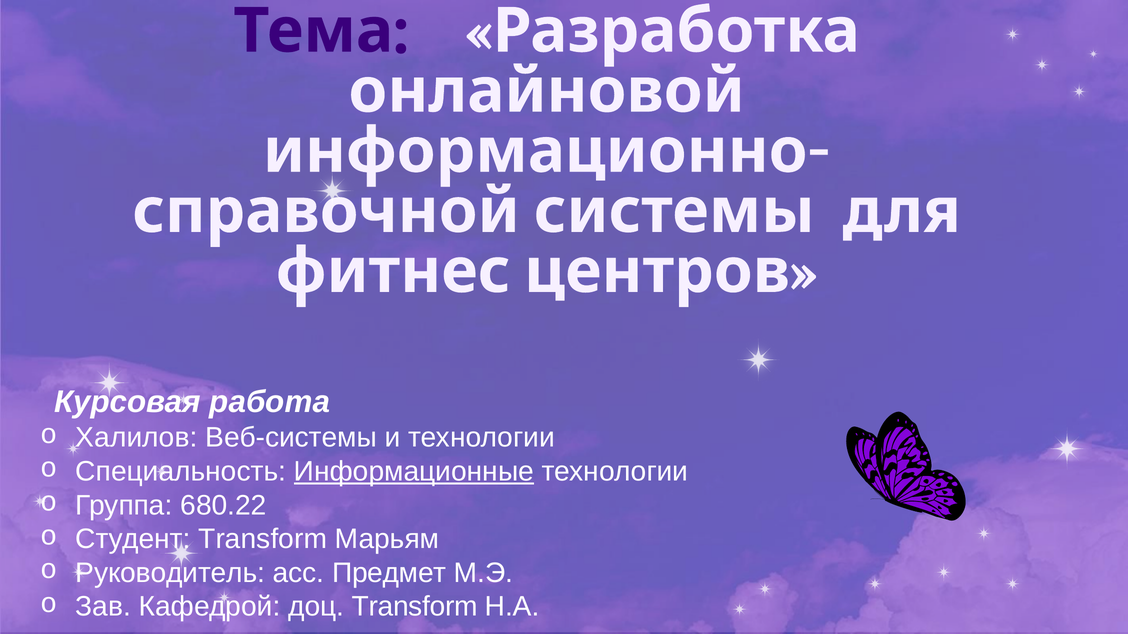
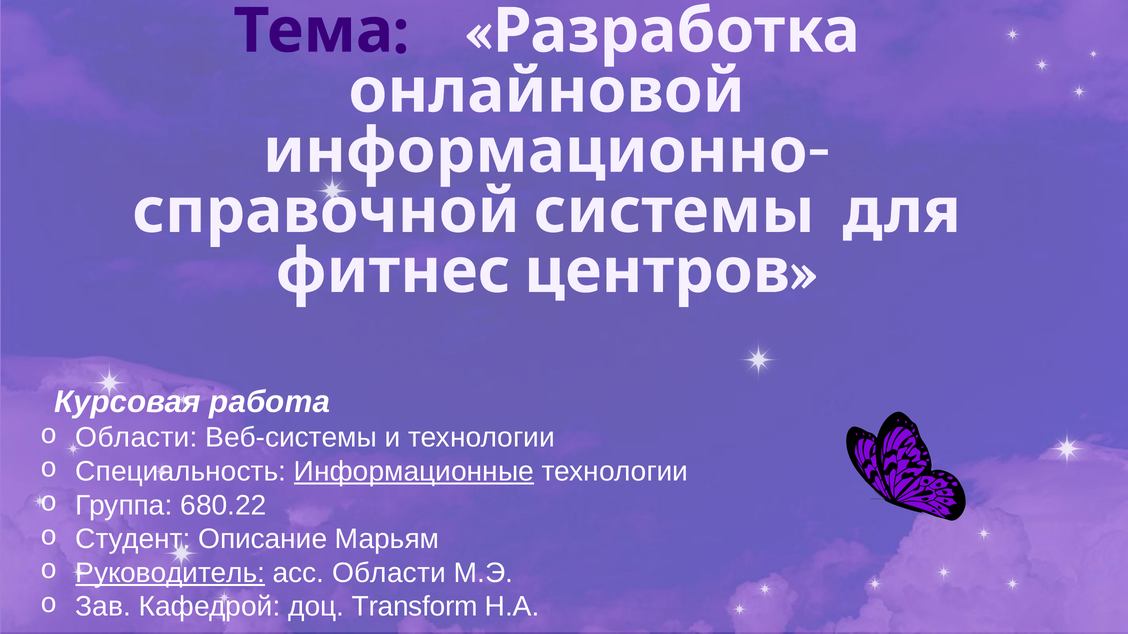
Халилов at (137, 438): Халилов -> Области
Студент Transform: Transform -> Описание
Руководитель underline: none -> present
асс Предмет: Предмет -> Области
